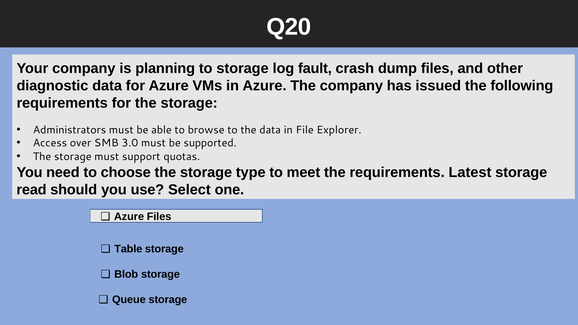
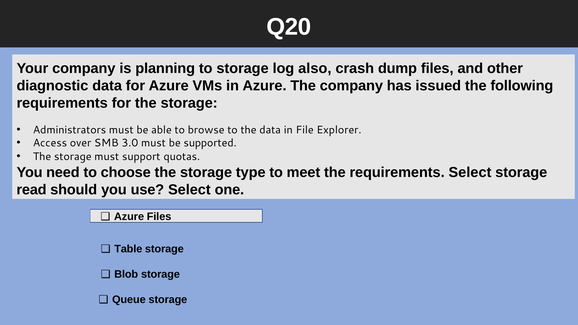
fault: fault -> also
requirements Latest: Latest -> Select
